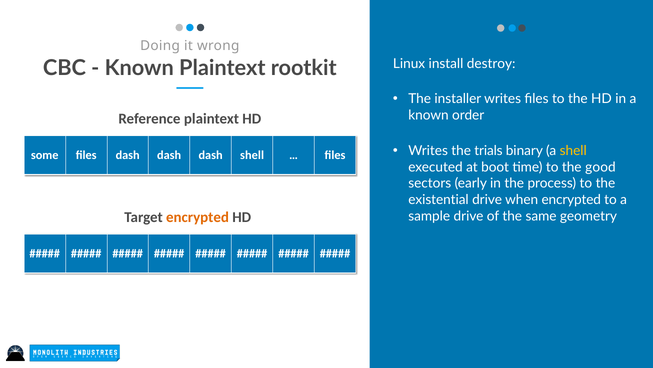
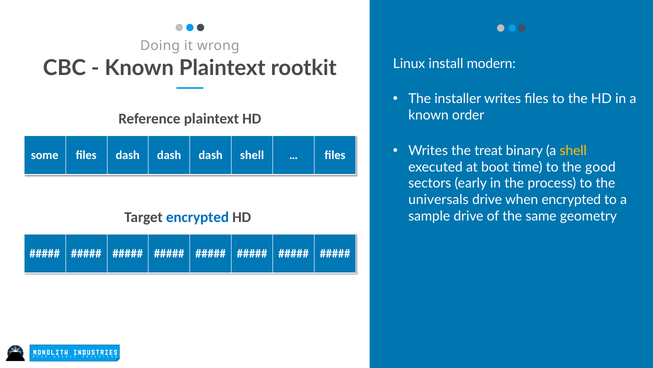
destroy: destroy -> modern
trials: trials -> treat
existential: existential -> universals
encrypted at (197, 217) colour: orange -> blue
